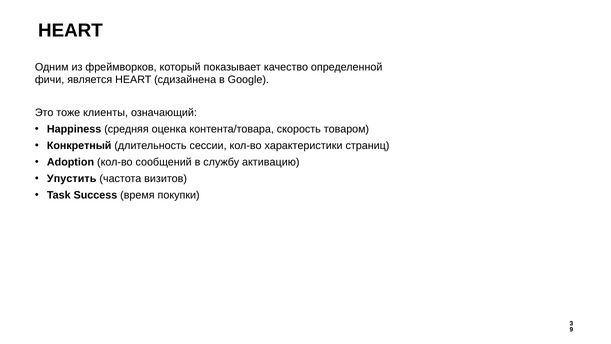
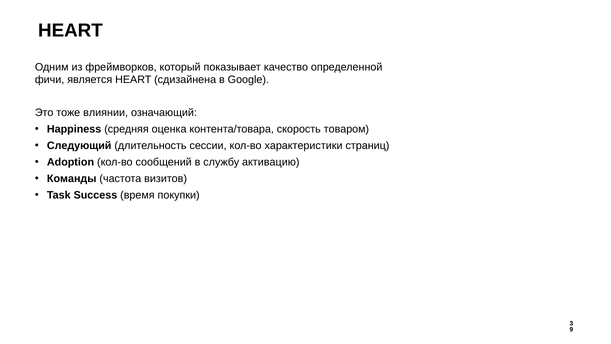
клиенты: клиенты -> влиянии
Конкретный: Конкретный -> Следующий
Упустить: Упустить -> Команды
